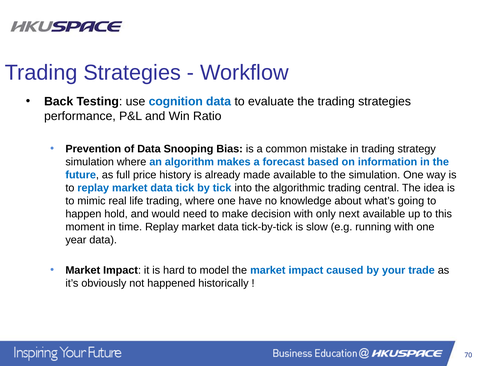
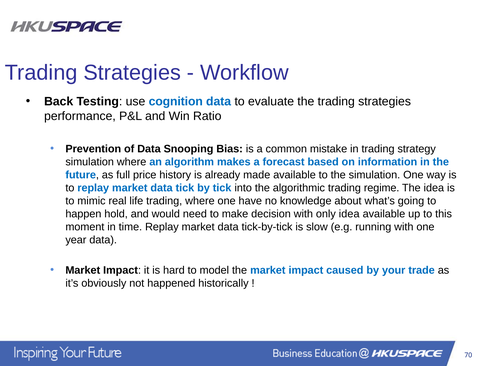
central: central -> regime
only next: next -> idea
